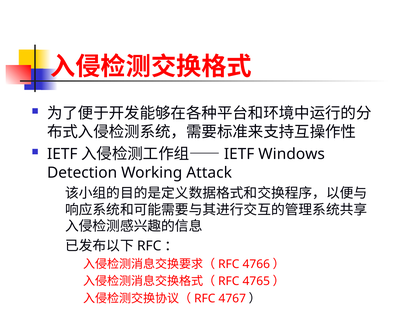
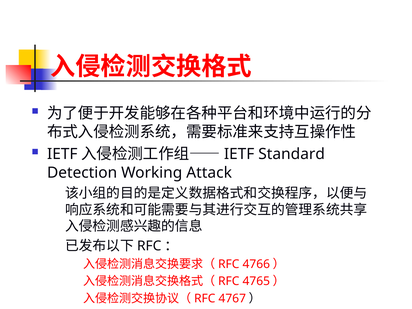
Windows: Windows -> Standard
